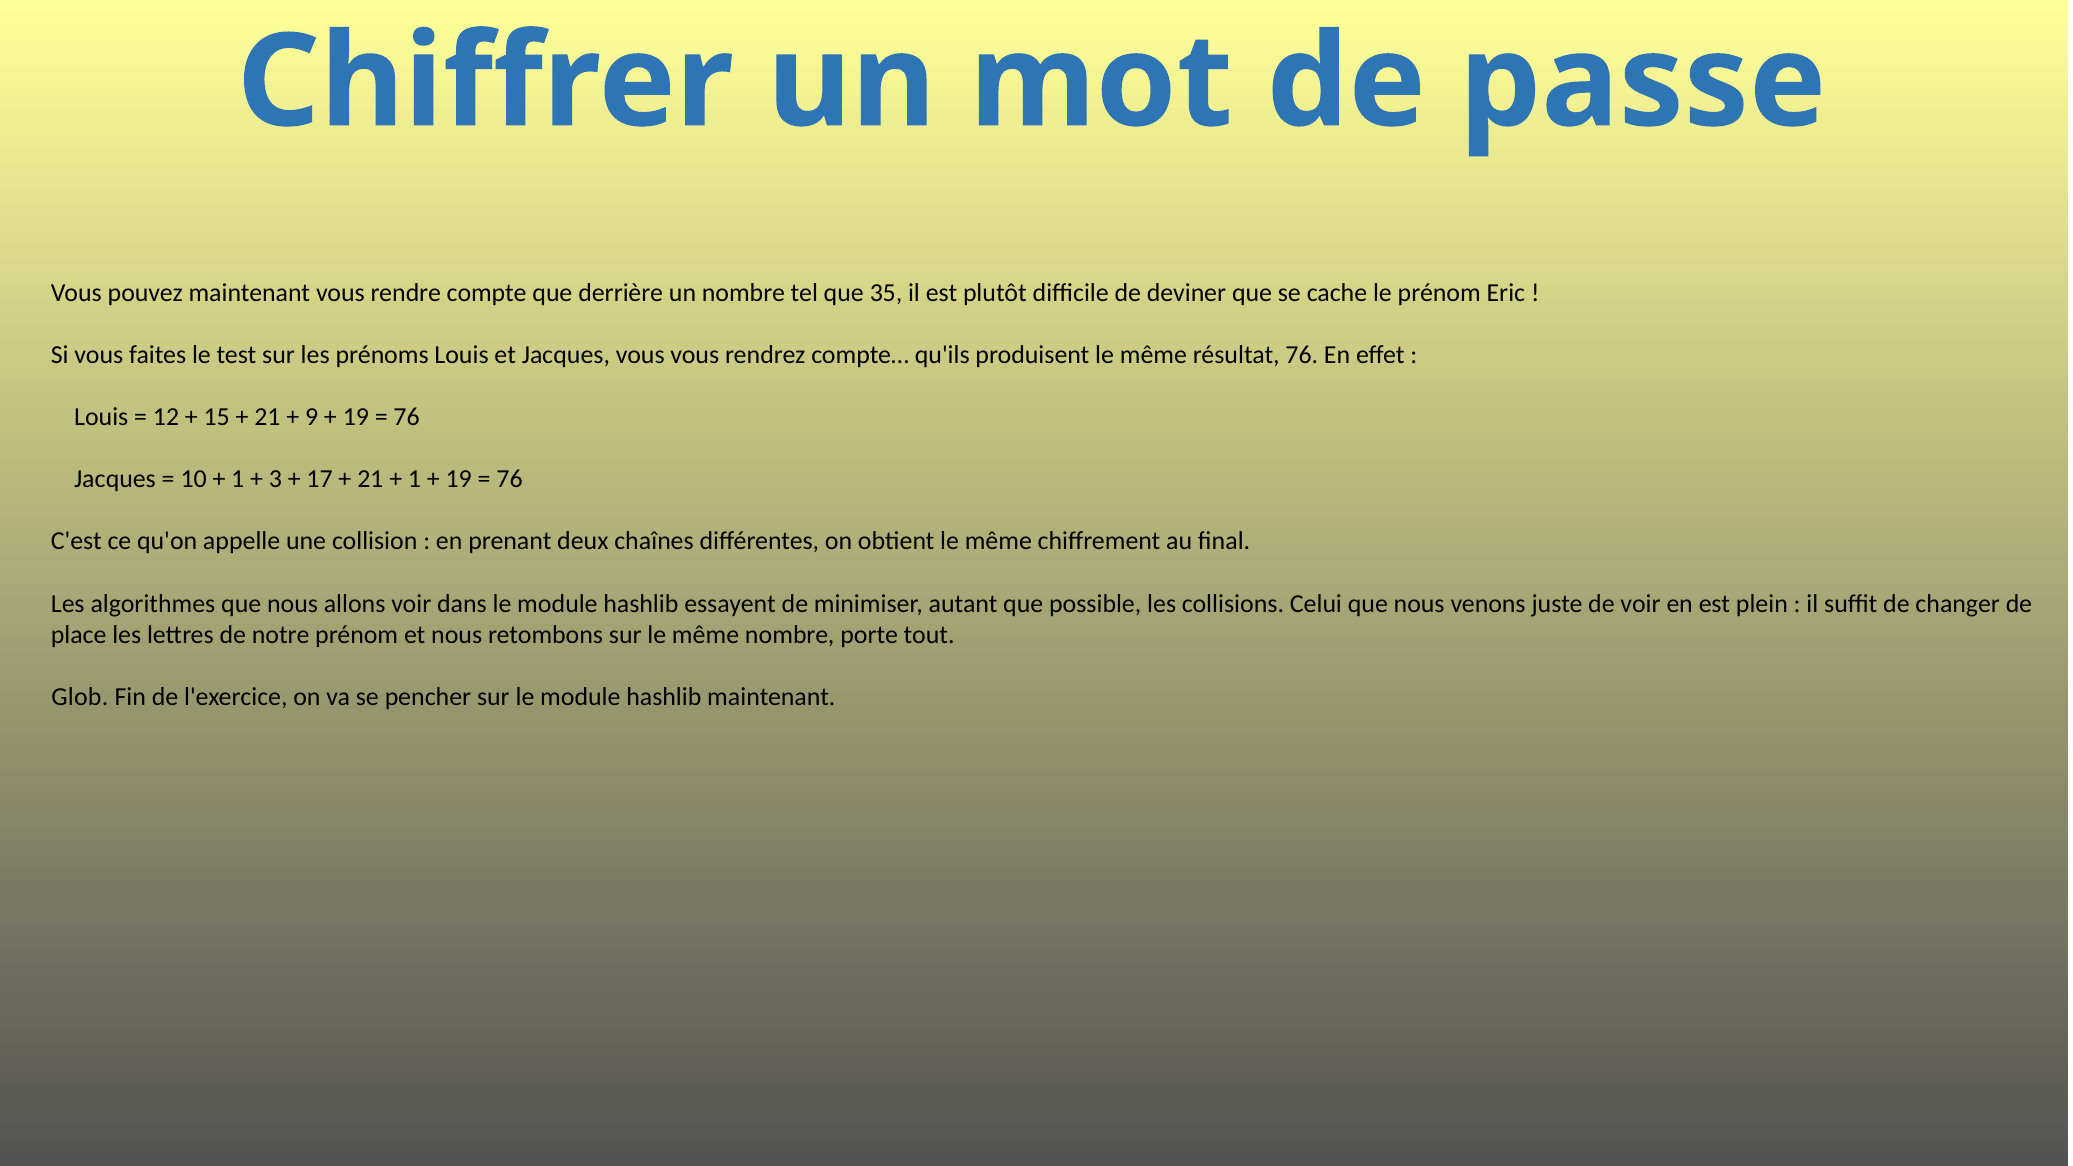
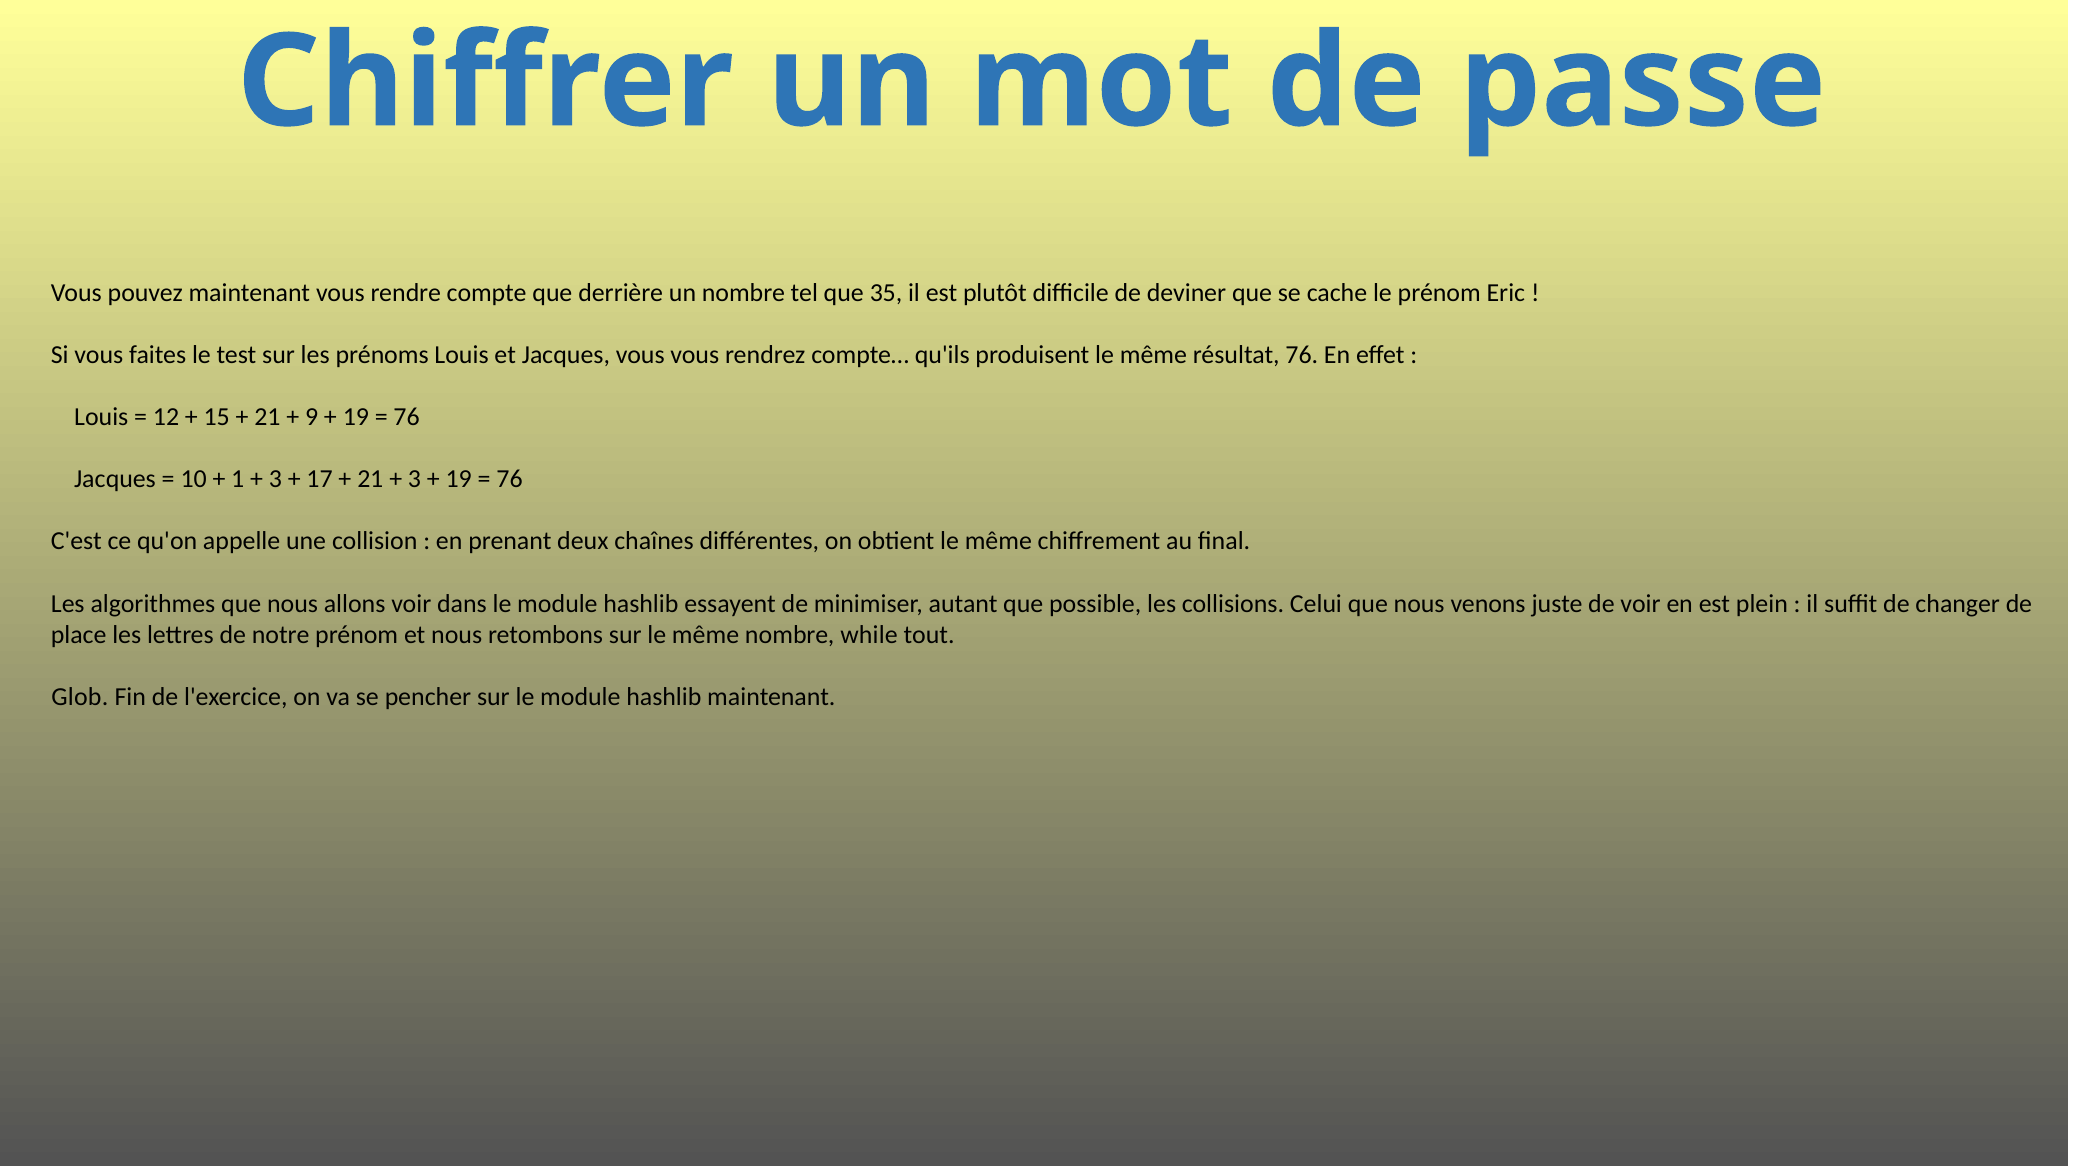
1 at (414, 479): 1 -> 3
porte: porte -> while
